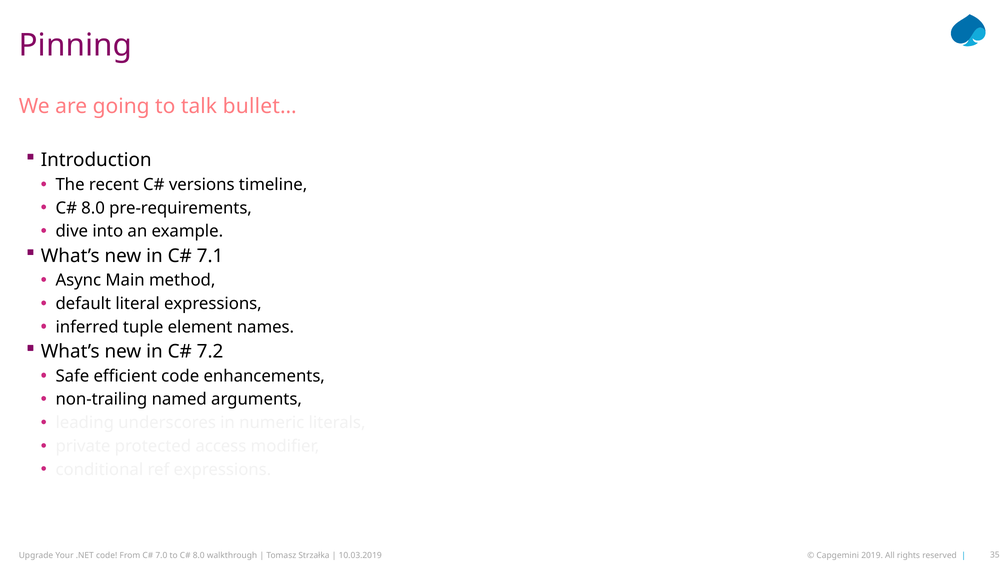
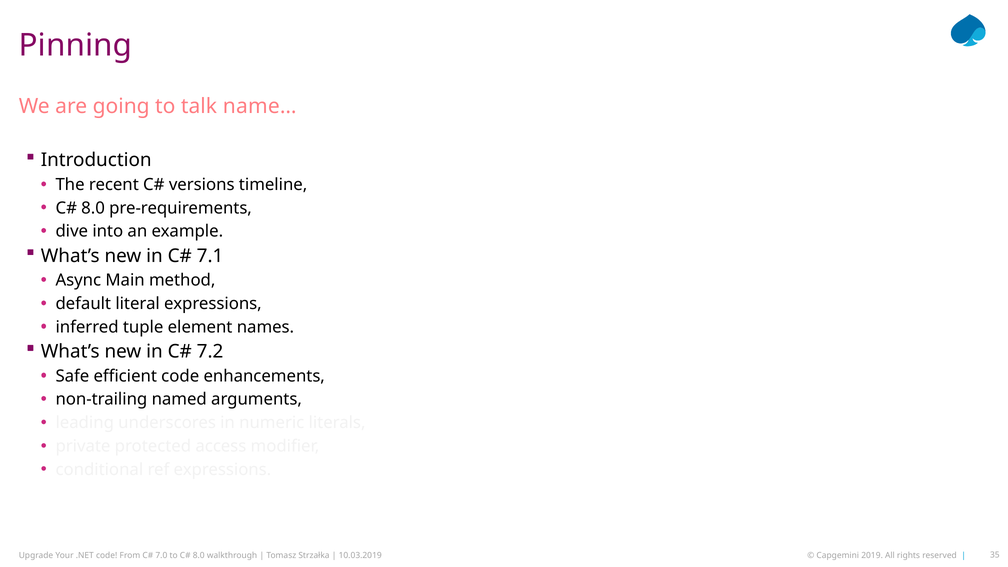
bullet…: bullet… -> name…
